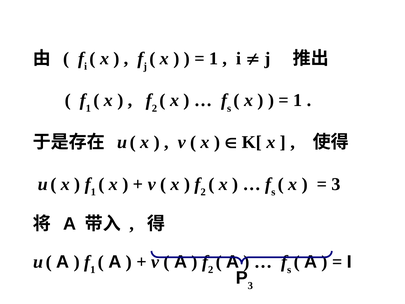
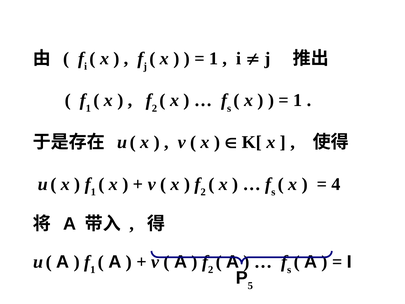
3 at (336, 184): 3 -> 4
3 at (250, 285): 3 -> 5
